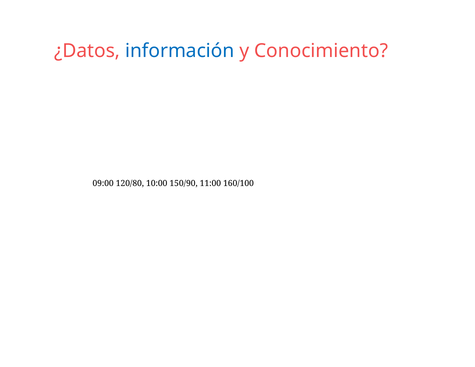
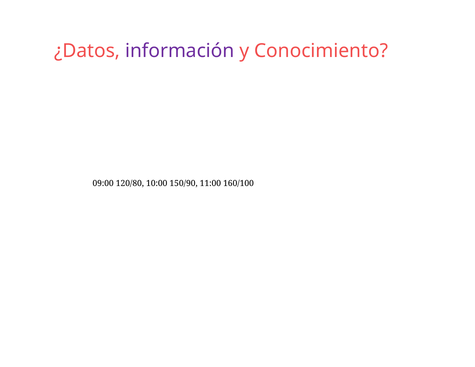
información colour: blue -> purple
